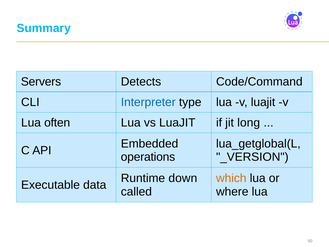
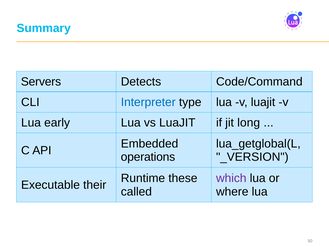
often: often -> early
down: down -> these
which colour: orange -> purple
data: data -> their
